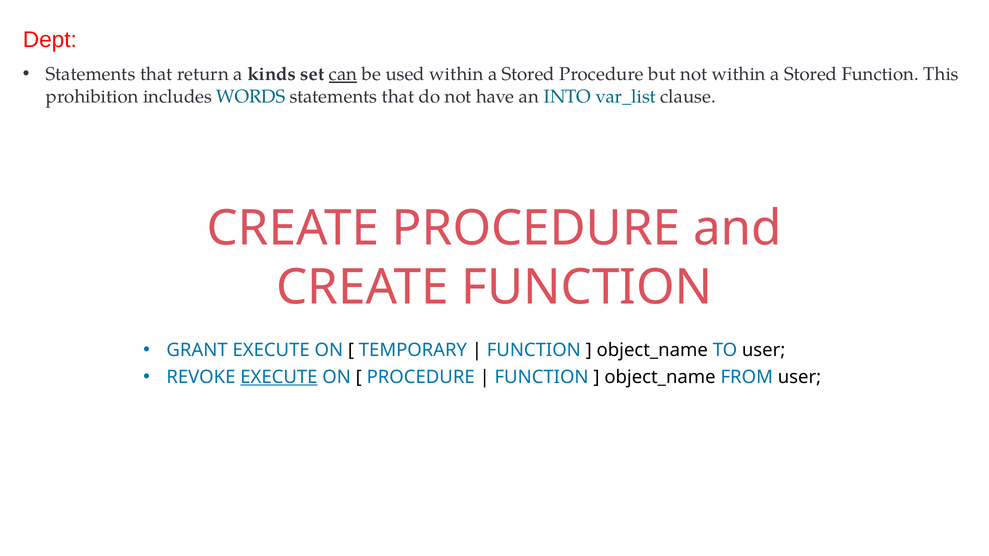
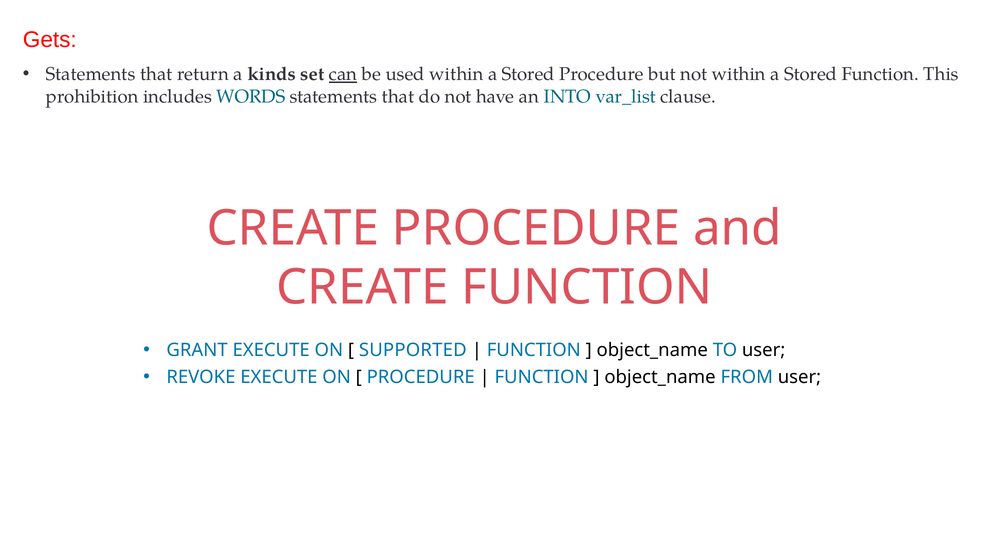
Dept: Dept -> Gets
TEMPORARY: TEMPORARY -> SUPPORTED
EXECUTE at (279, 377) underline: present -> none
